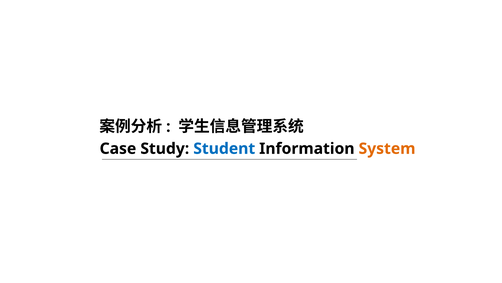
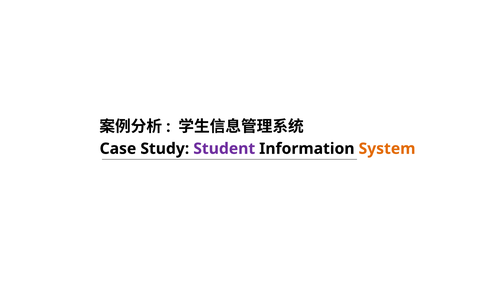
Student colour: blue -> purple
